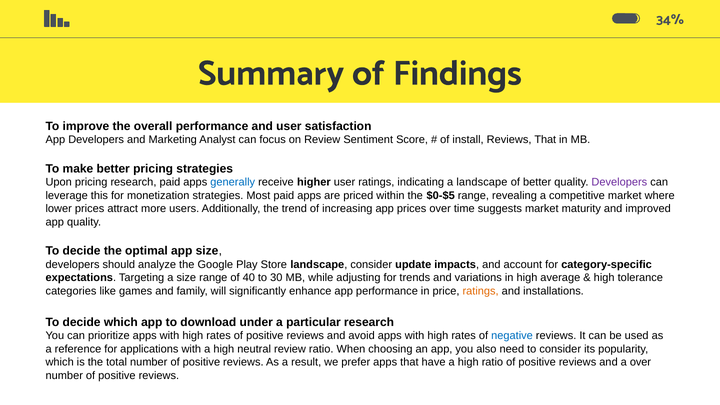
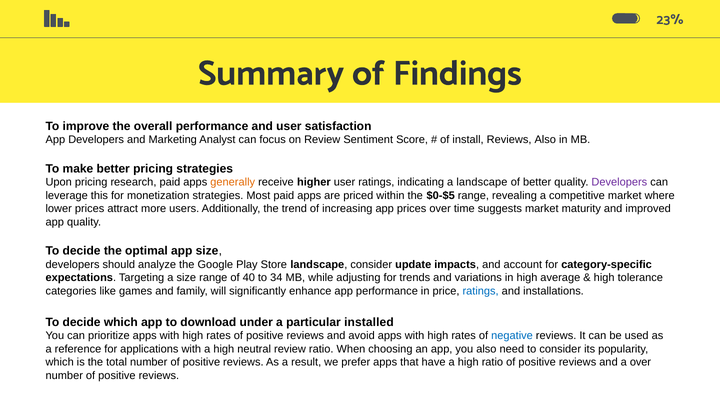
34%: 34% -> 23%
Reviews That: That -> Also
generally colour: blue -> orange
30: 30 -> 34
ratings at (481, 291) colour: orange -> blue
particular research: research -> installed
